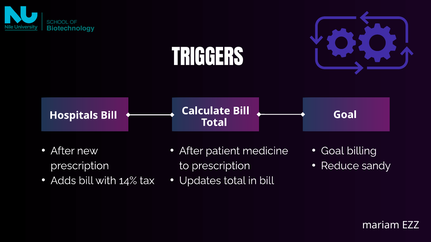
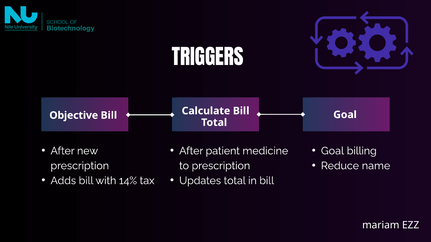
Hospitals: Hospitals -> Objective
sandy: sandy -> name
